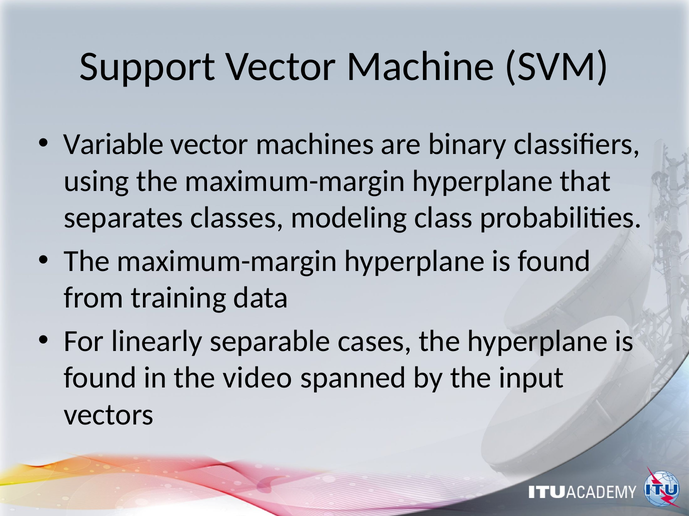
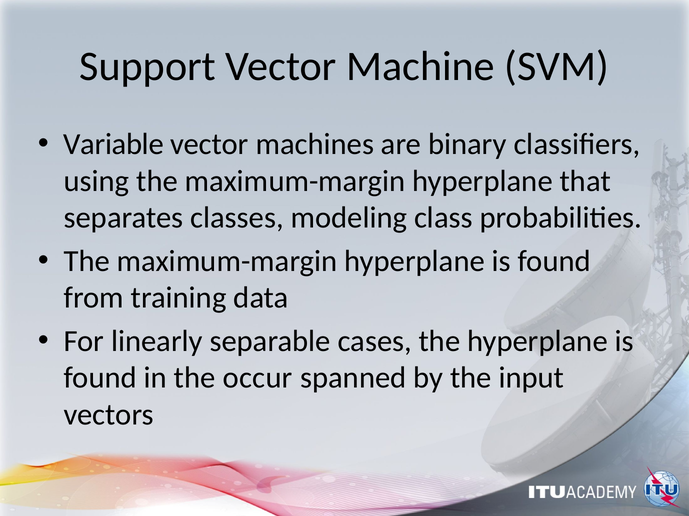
video: video -> occur
